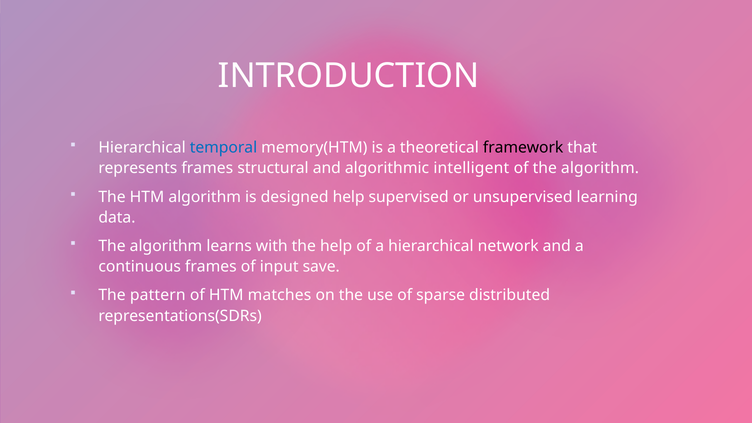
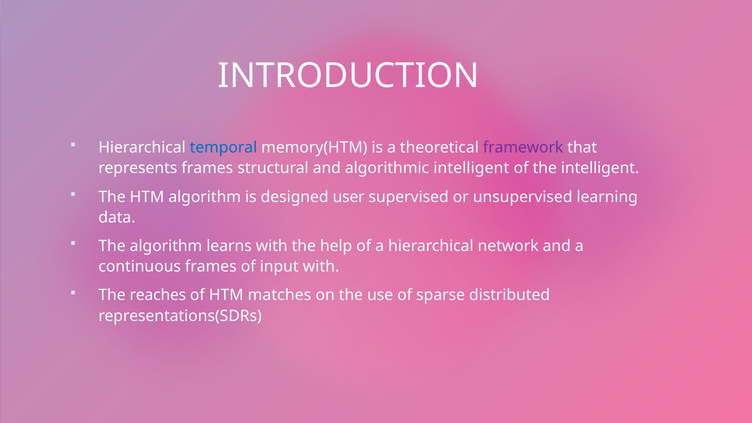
framework colour: black -> purple
of the algorithm: algorithm -> intelligent
designed help: help -> user
input save: save -> with
pattern: pattern -> reaches
